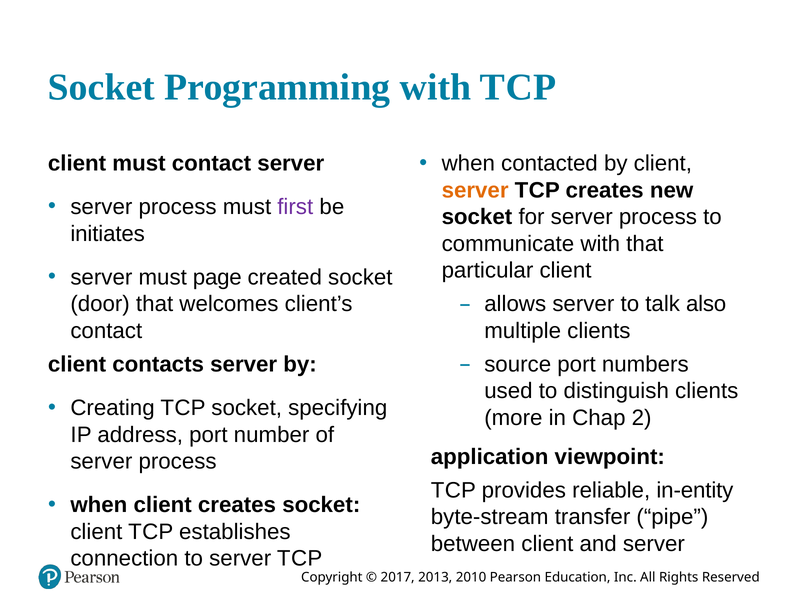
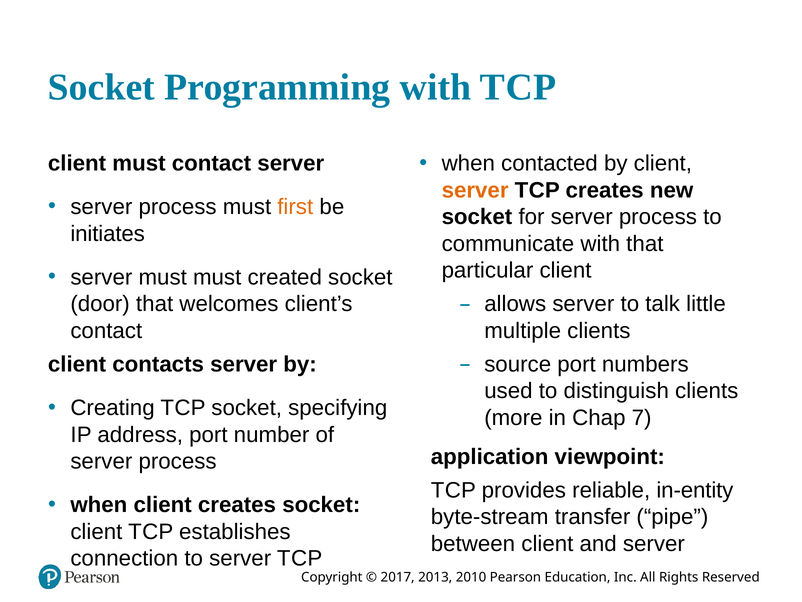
first colour: purple -> orange
must page: page -> must
also: also -> little
2: 2 -> 7
